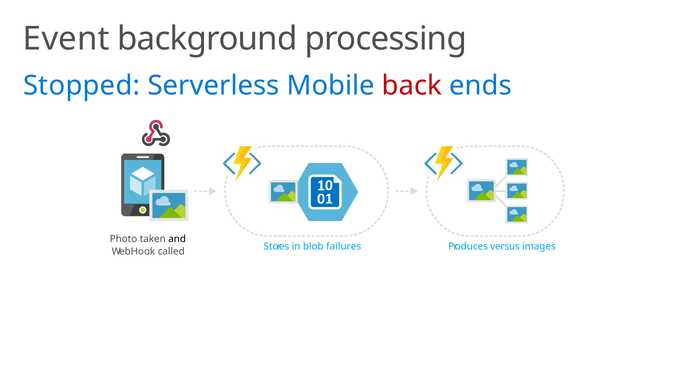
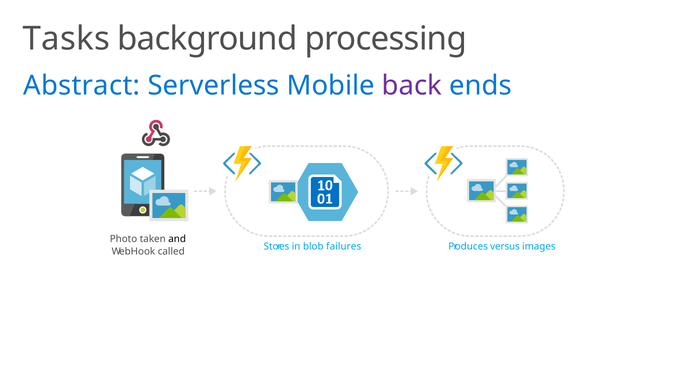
Event: Event -> Tasks
Stopped: Stopped -> Abstract
back colour: red -> purple
